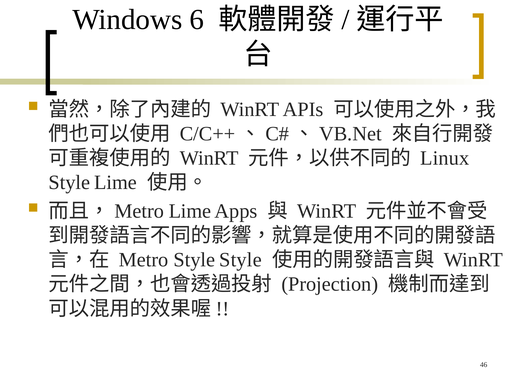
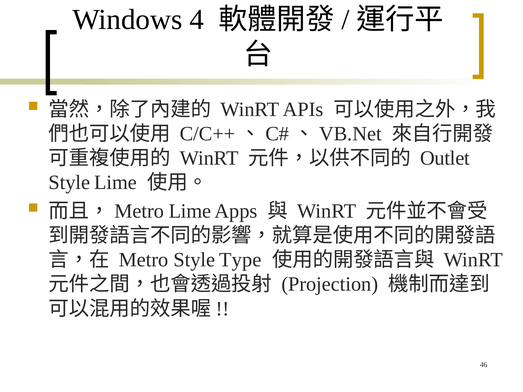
6: 6 -> 4
Linux: Linux -> Outlet
Style Style: Style -> Type
